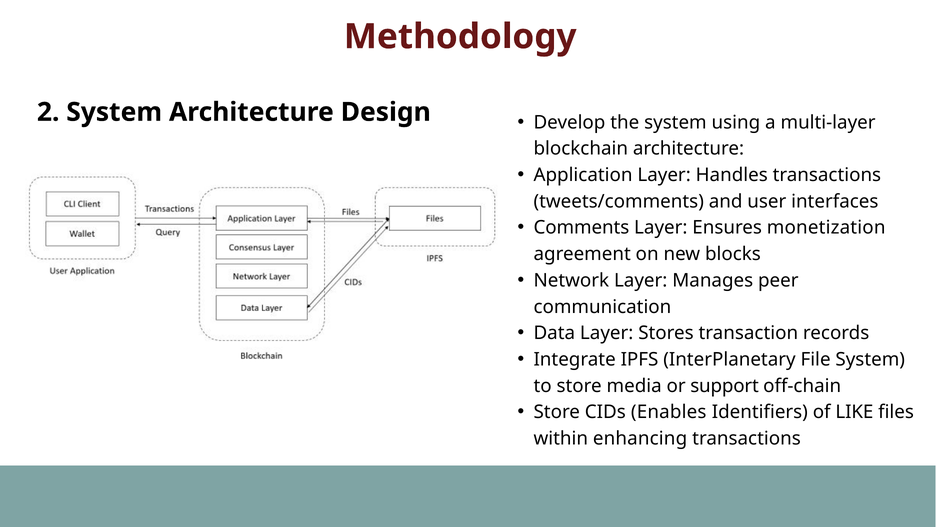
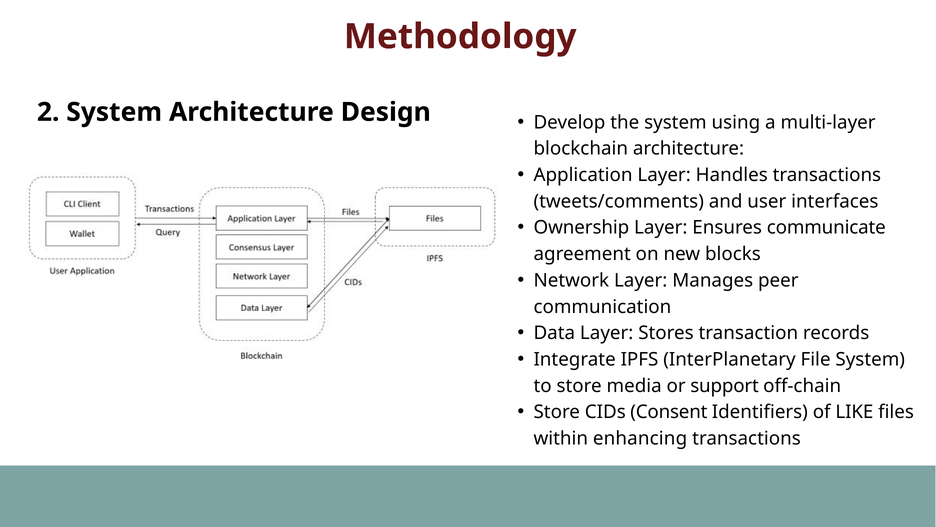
Comments: Comments -> Ownership
monetization: monetization -> communicate
Enables: Enables -> Consent
